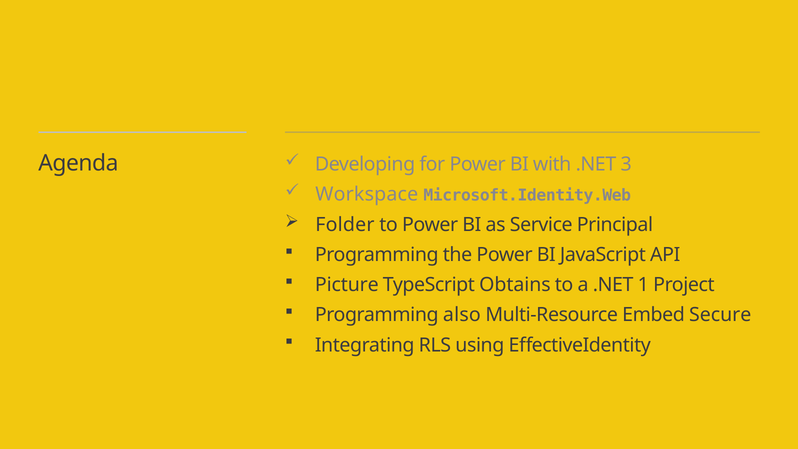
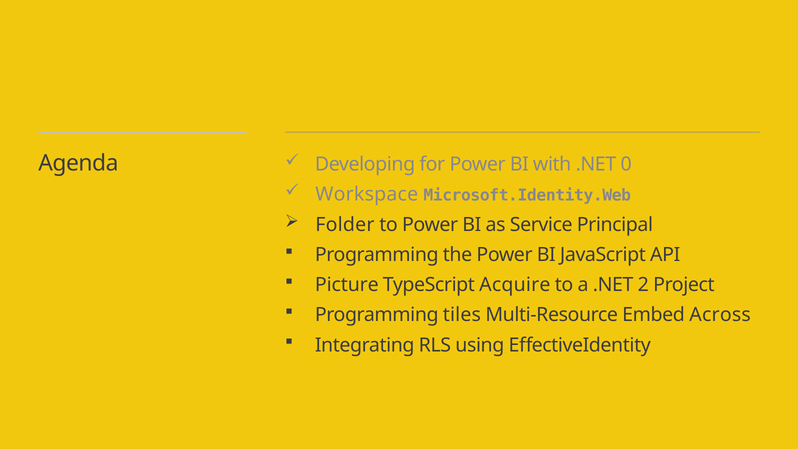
3: 3 -> 0
Obtains: Obtains -> Acquire
1: 1 -> 2
also: also -> tiles
Secure: Secure -> Across
